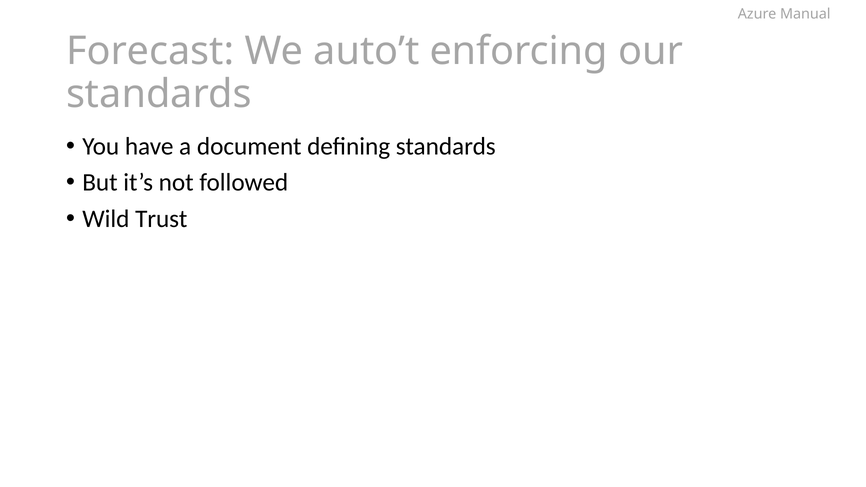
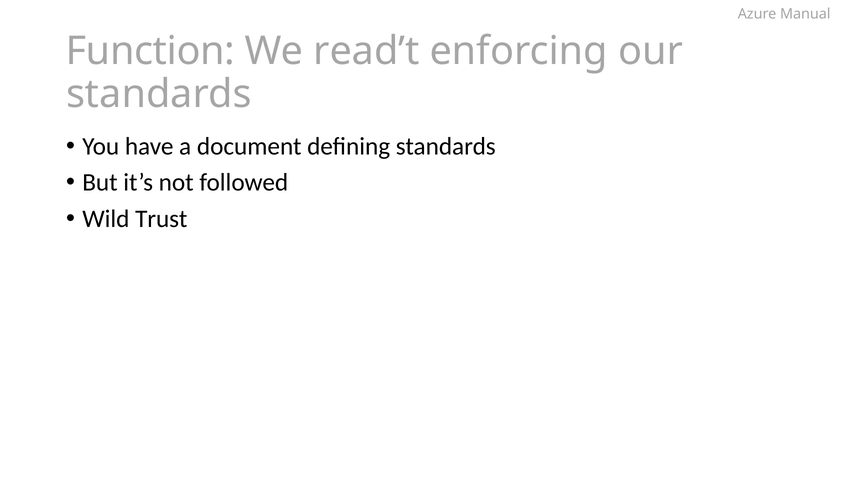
Forecast: Forecast -> Function
auto’t: auto’t -> read’t
